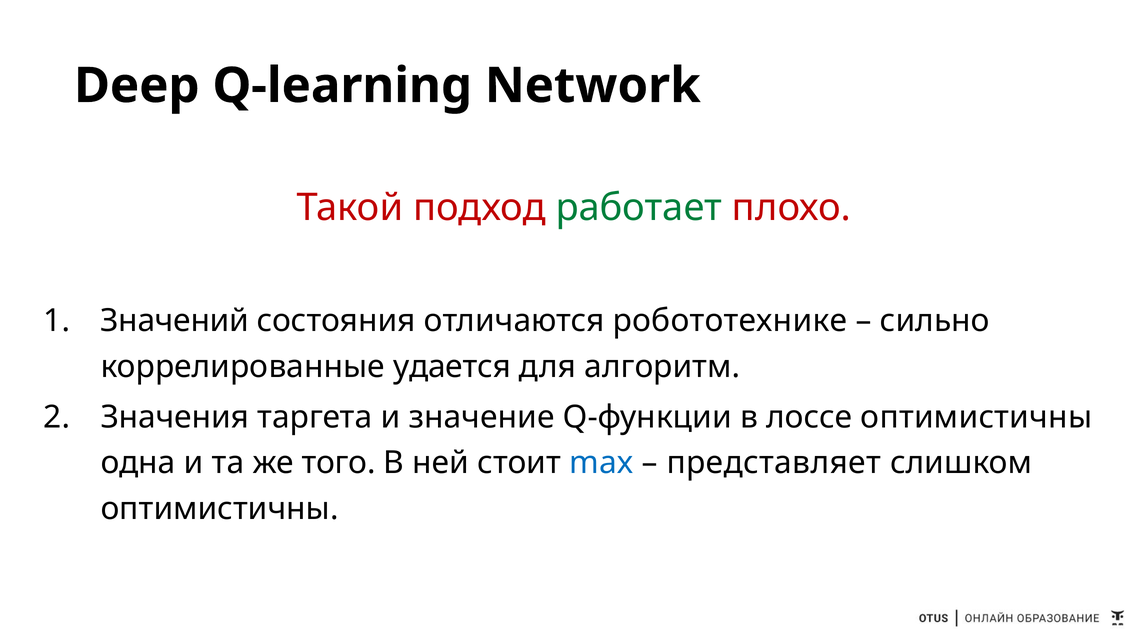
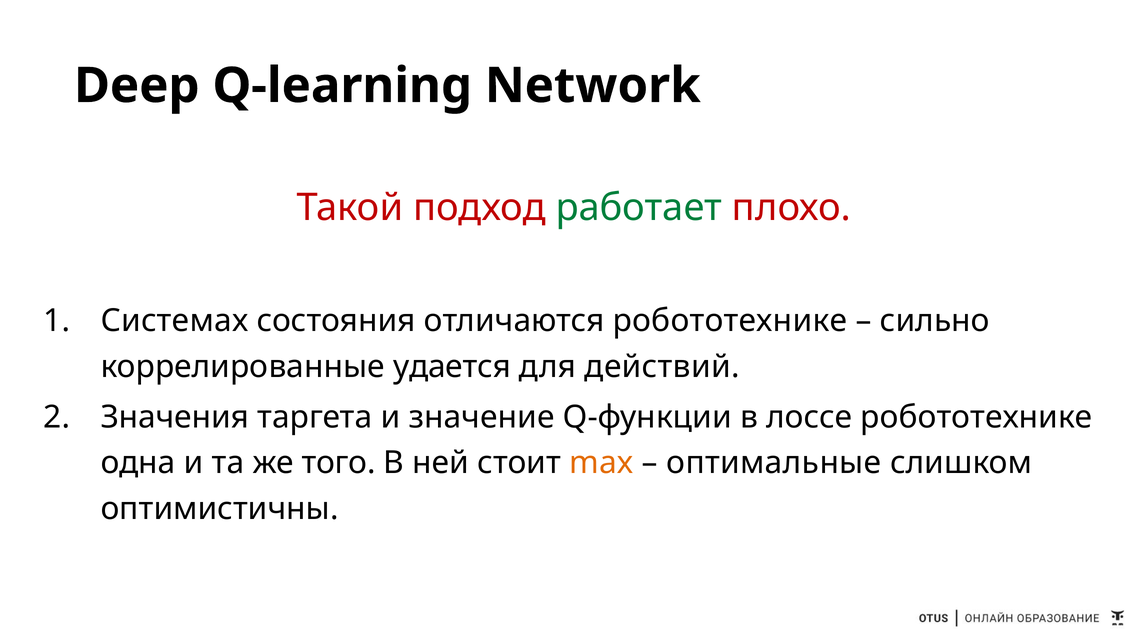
Значений: Значений -> Системах
алгоритм: алгоритм -> действий
лоссе оптимистичны: оптимистичны -> робототехнике
max colour: blue -> orange
представляет: представляет -> оптимальные
